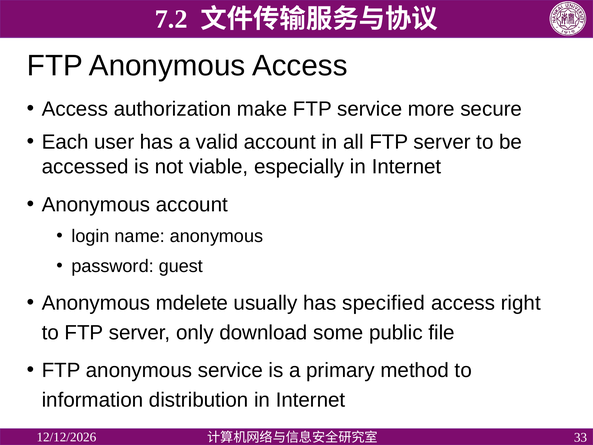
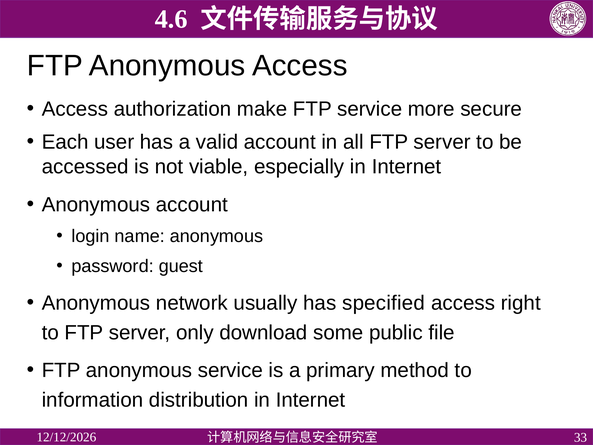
7.2: 7.2 -> 4.6
mdelete: mdelete -> network
